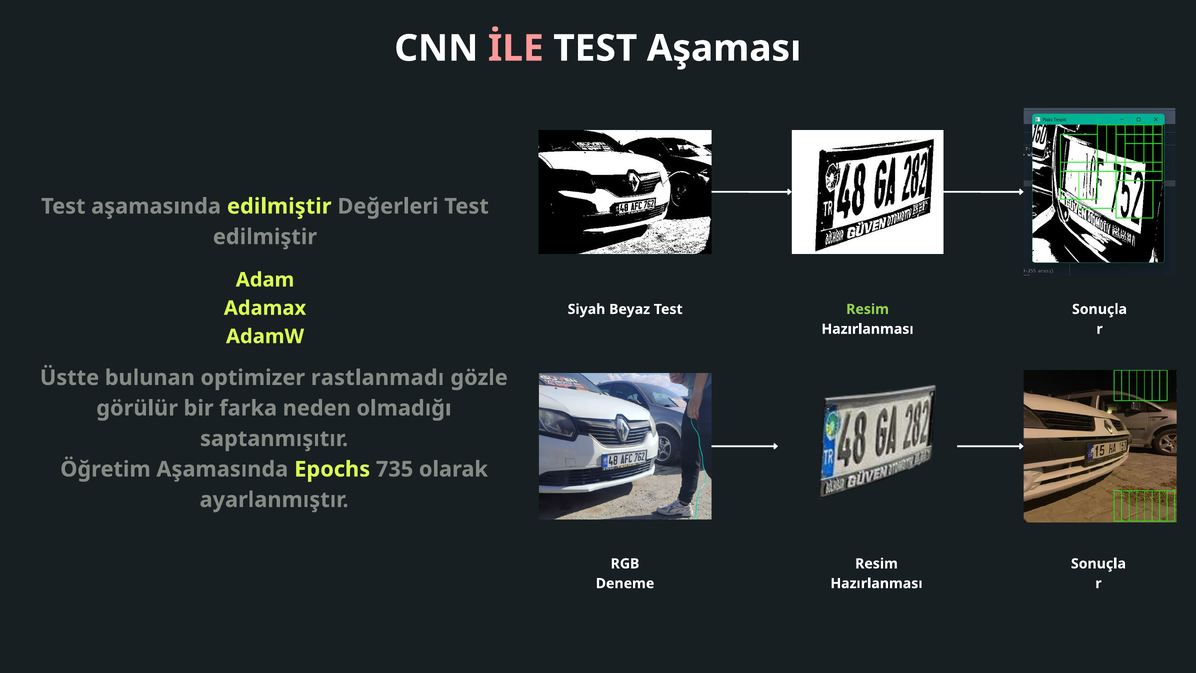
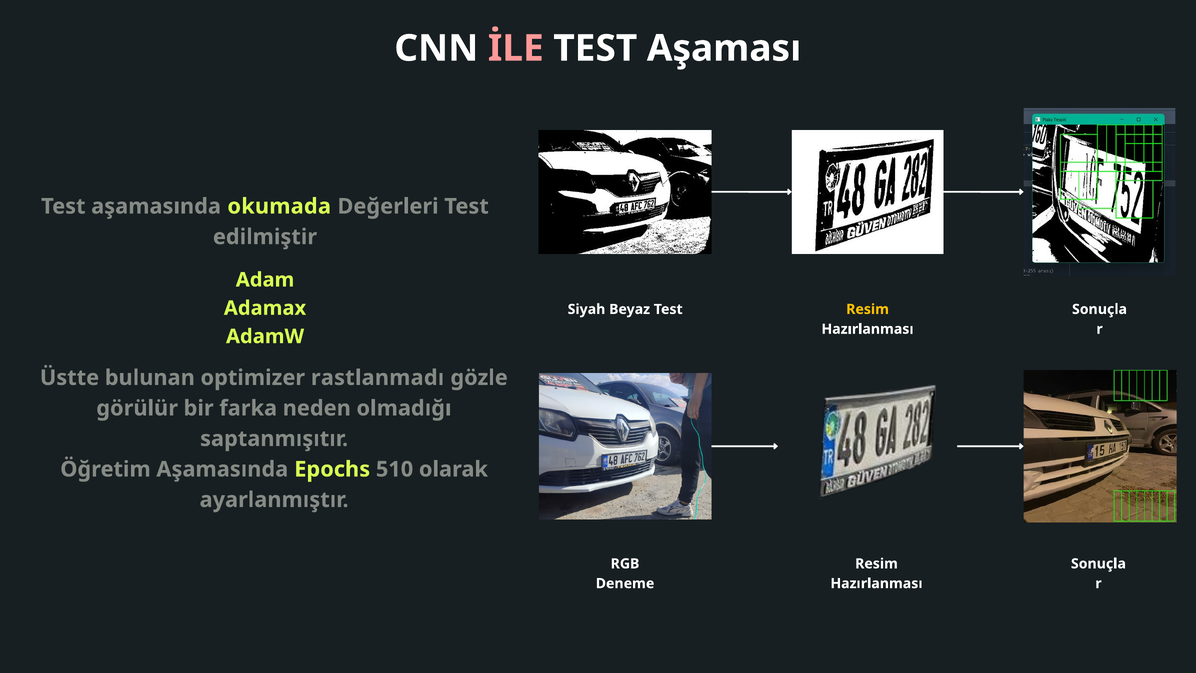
aşamasında edilmiştir: edilmiştir -> okumada
Resim at (868, 309) colour: light green -> yellow
735: 735 -> 510
